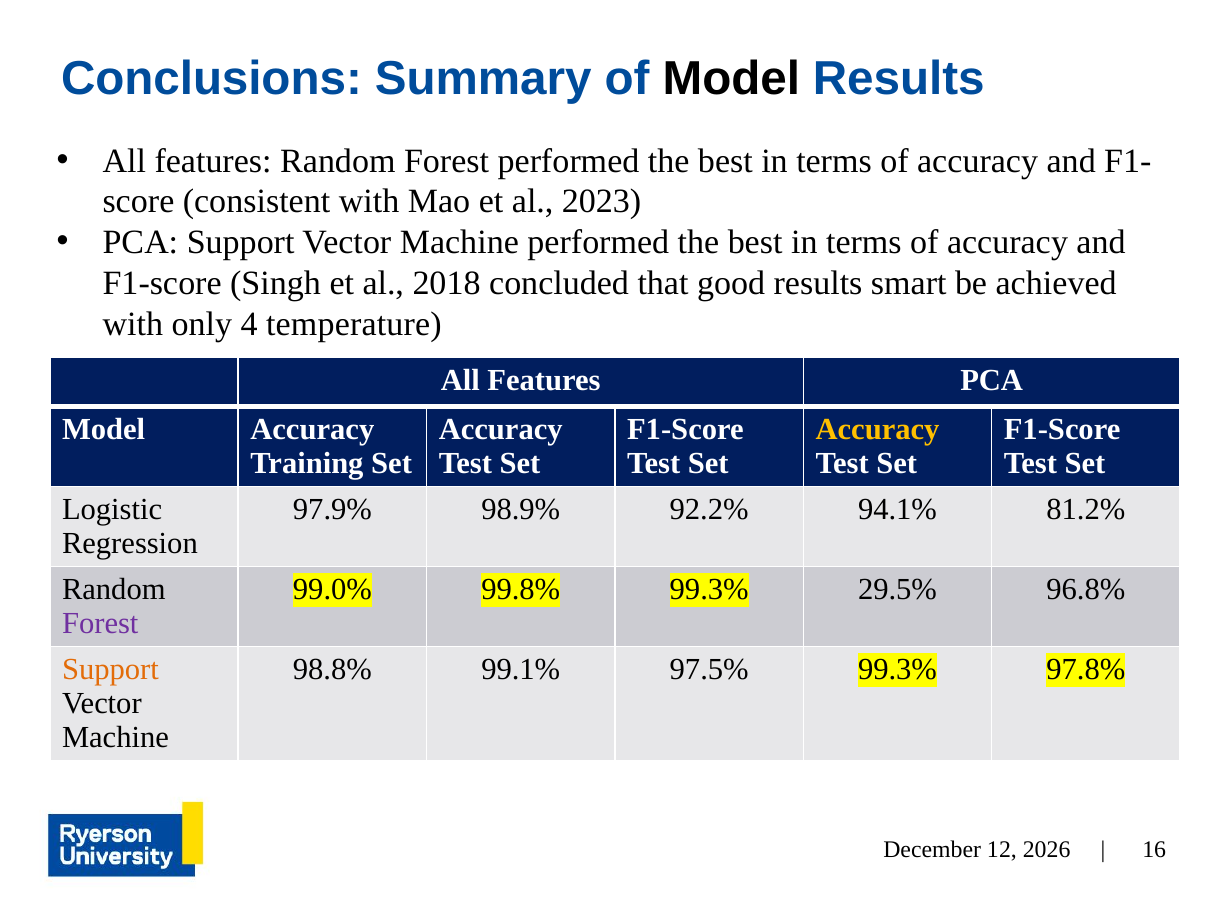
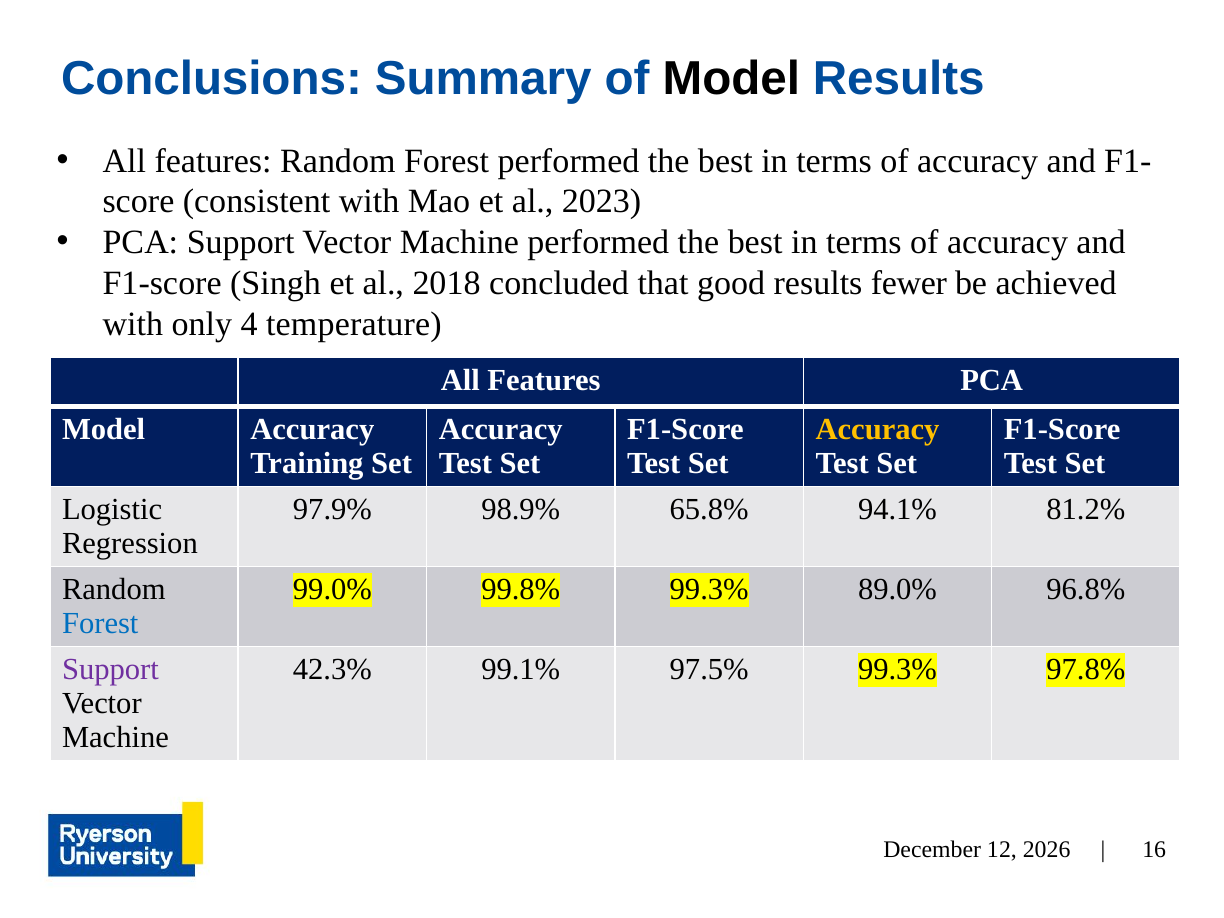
smart: smart -> fewer
92.2%: 92.2% -> 65.8%
29.5%: 29.5% -> 89.0%
Forest at (100, 624) colour: purple -> blue
Support at (110, 670) colour: orange -> purple
98.8%: 98.8% -> 42.3%
